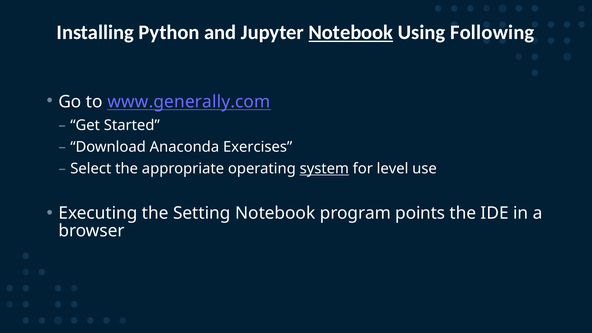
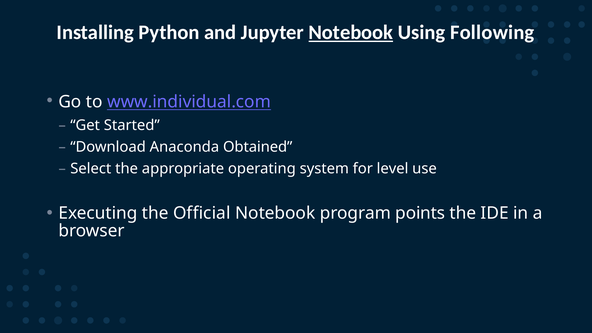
www.generally.com: www.generally.com -> www.individual.com
Exercises: Exercises -> Obtained
system underline: present -> none
Setting: Setting -> Official
